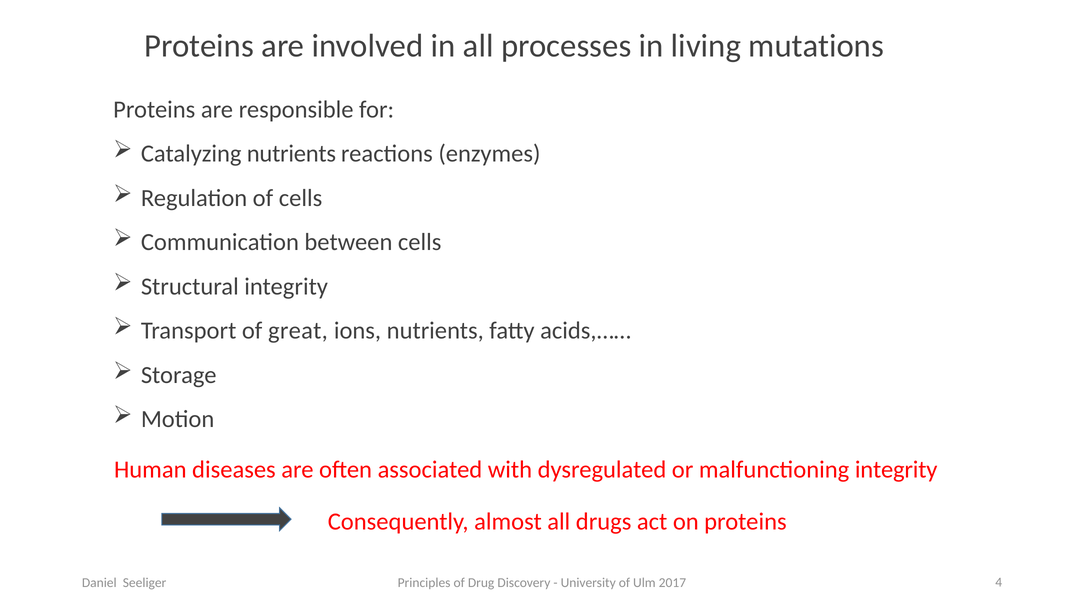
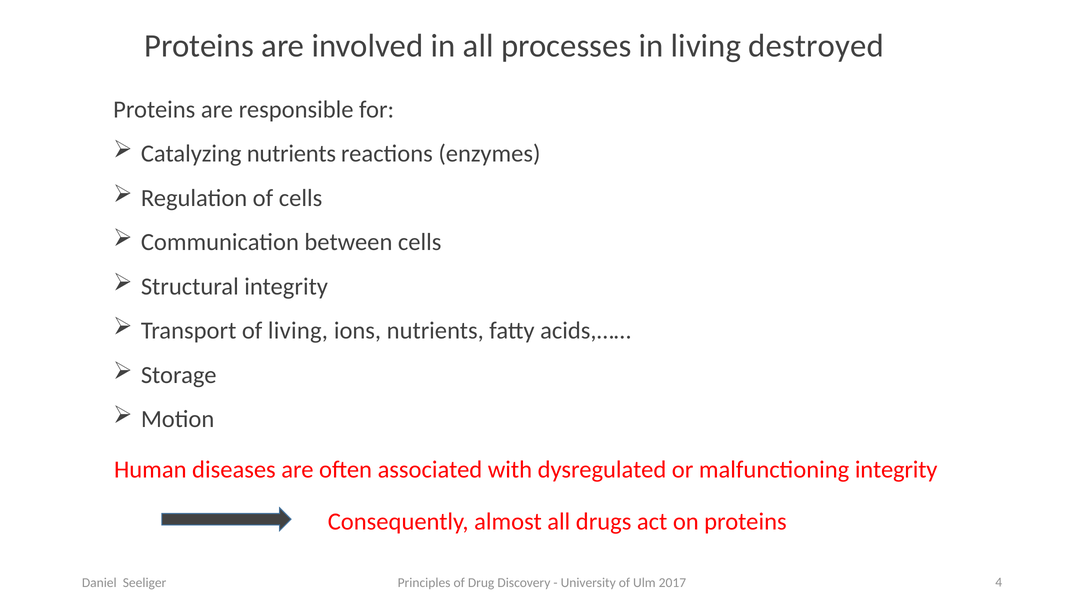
mutations: mutations -> destroyed
of great: great -> living
